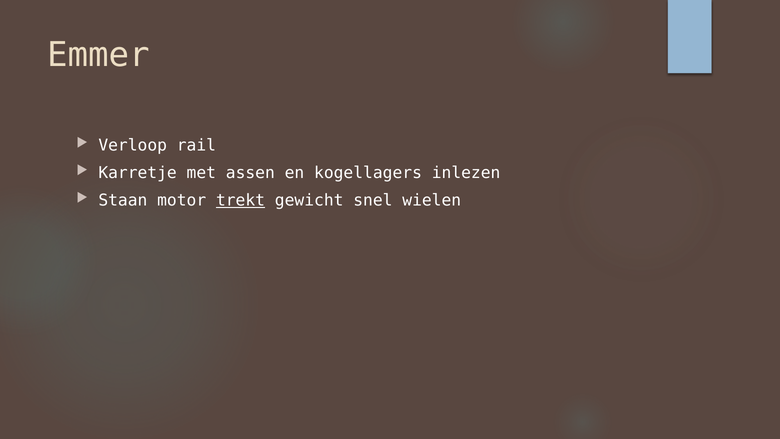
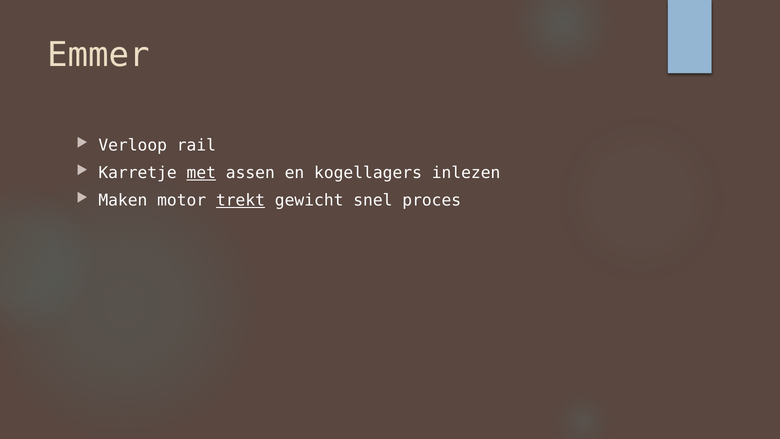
met underline: none -> present
Staan: Staan -> Maken
wielen: wielen -> proces
